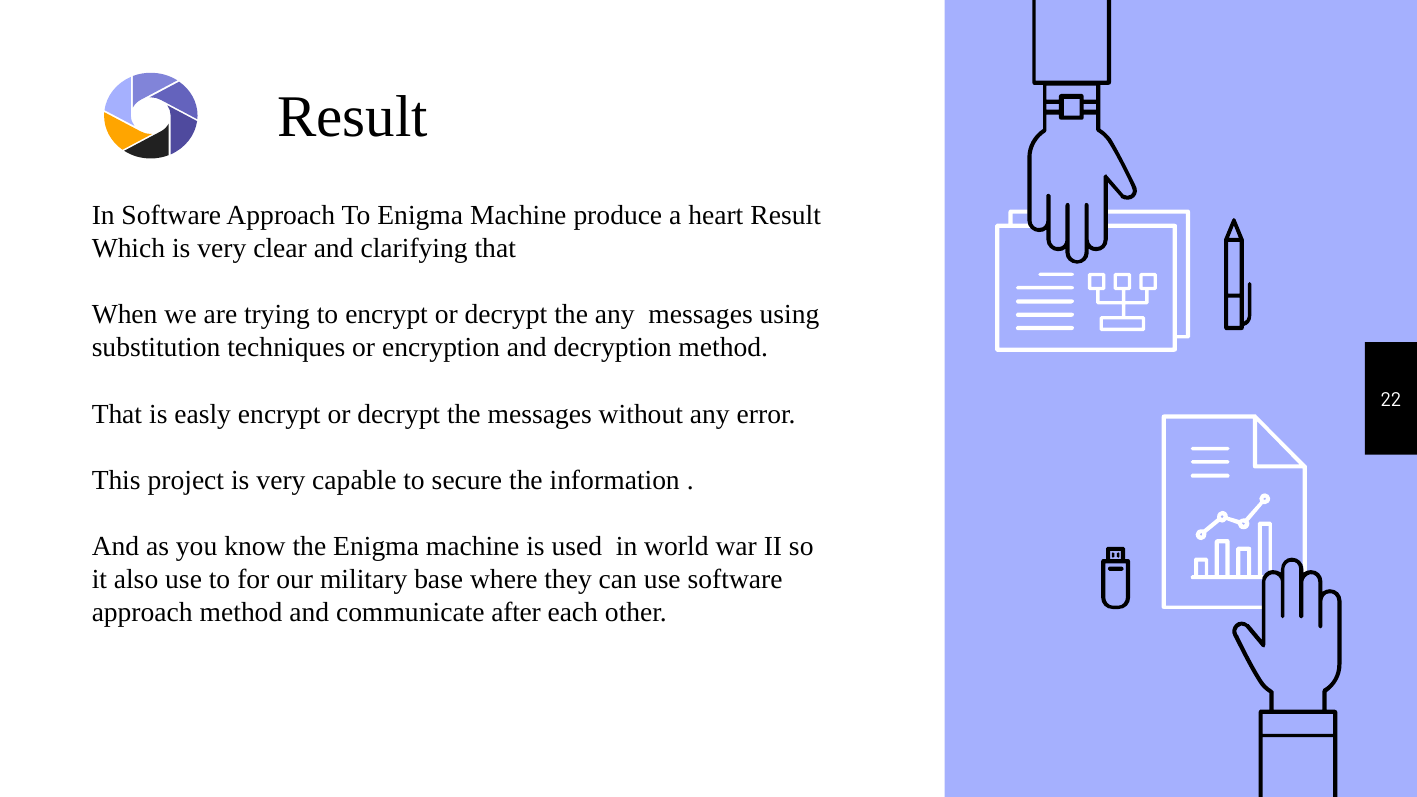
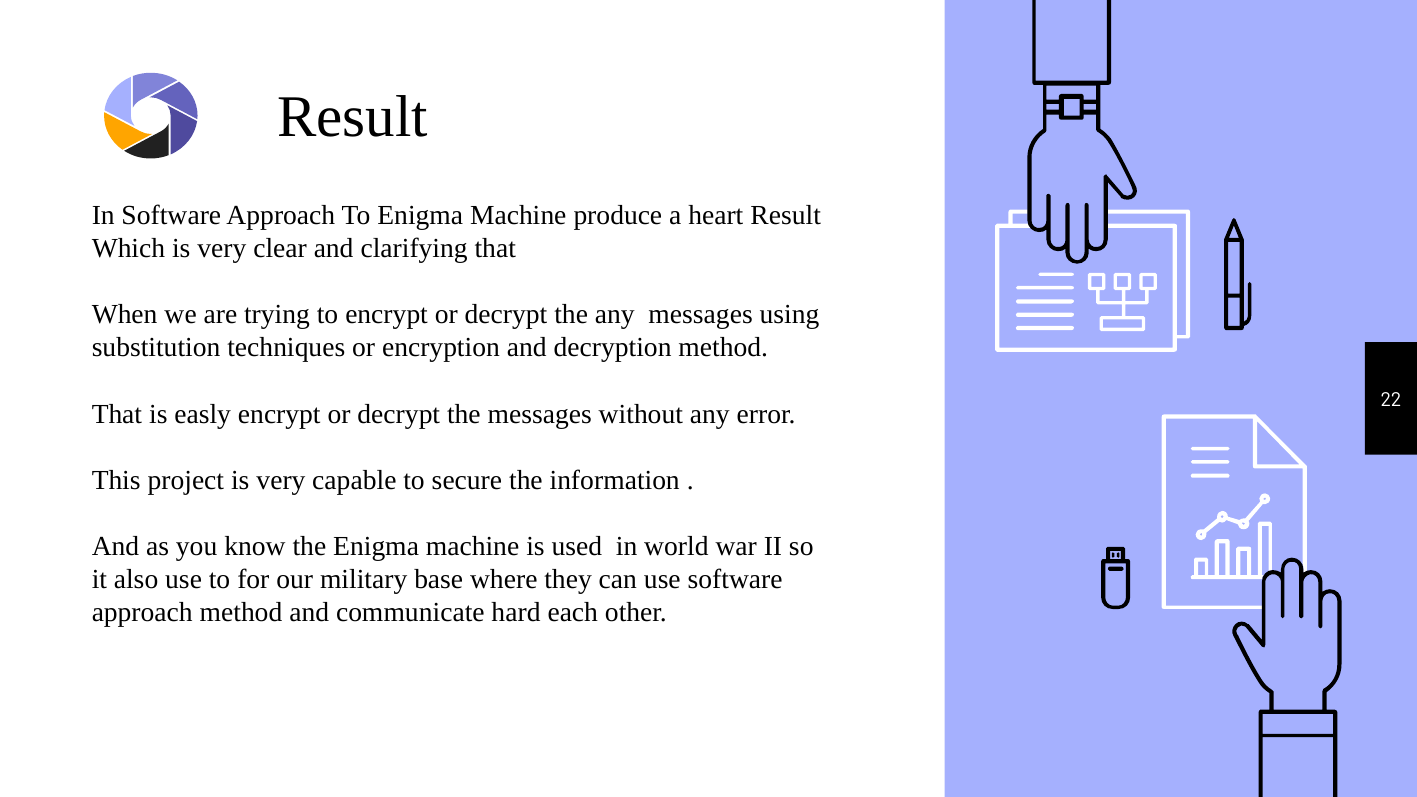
after: after -> hard
